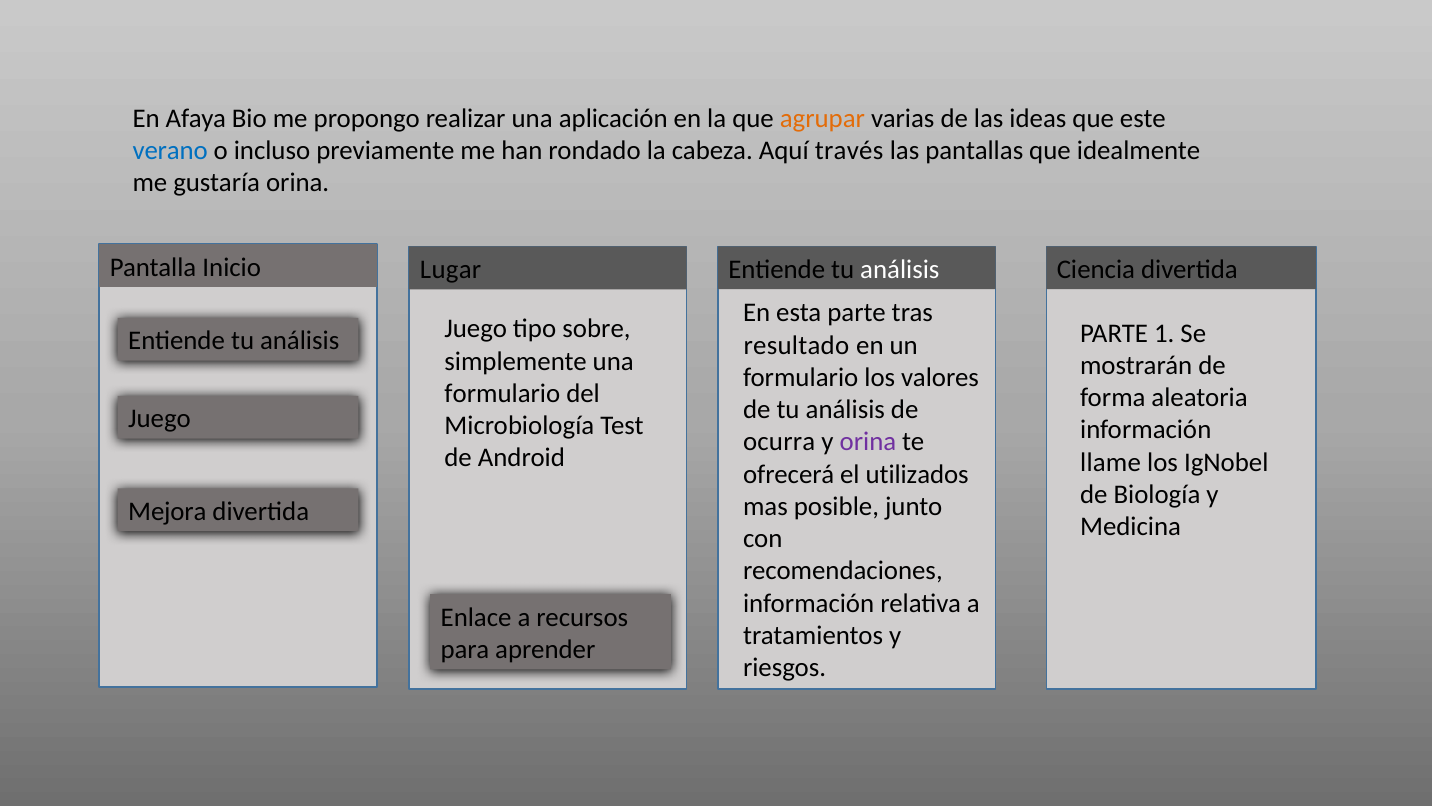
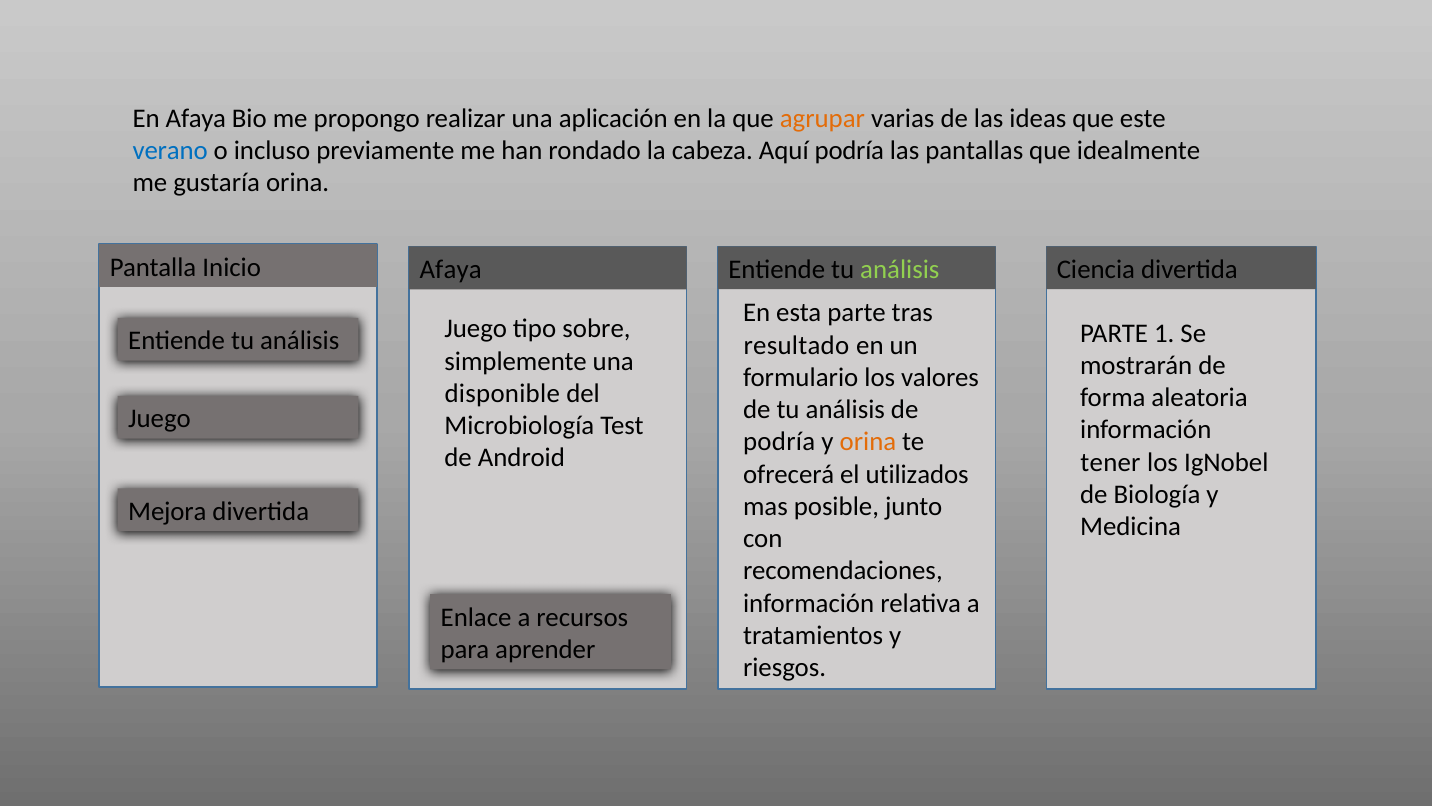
Aquí través: través -> podría
análisis at (900, 269) colour: white -> light green
Lugar at (451, 270): Lugar -> Afaya
formulario at (502, 393): formulario -> disponible
ocurra at (779, 442): ocurra -> podría
orina at (868, 442) colour: purple -> orange
llame: llame -> tener
